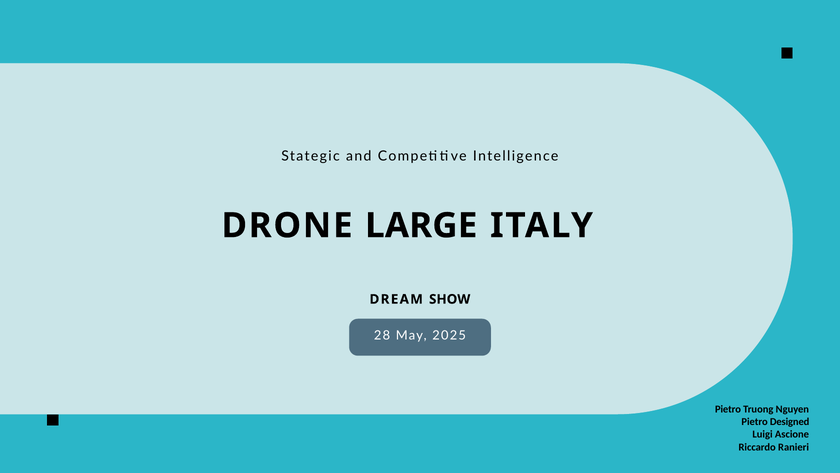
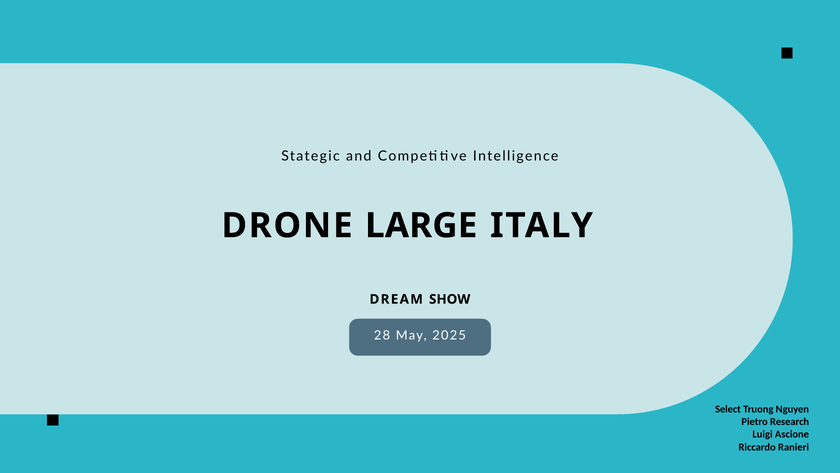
Pietro at (728, 409): Pietro -> Select
Designed: Designed -> Research
